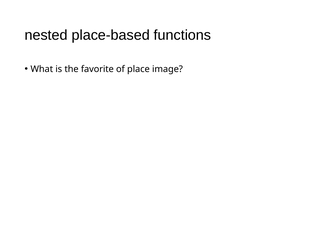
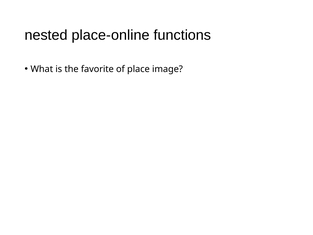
place-based: place-based -> place-online
